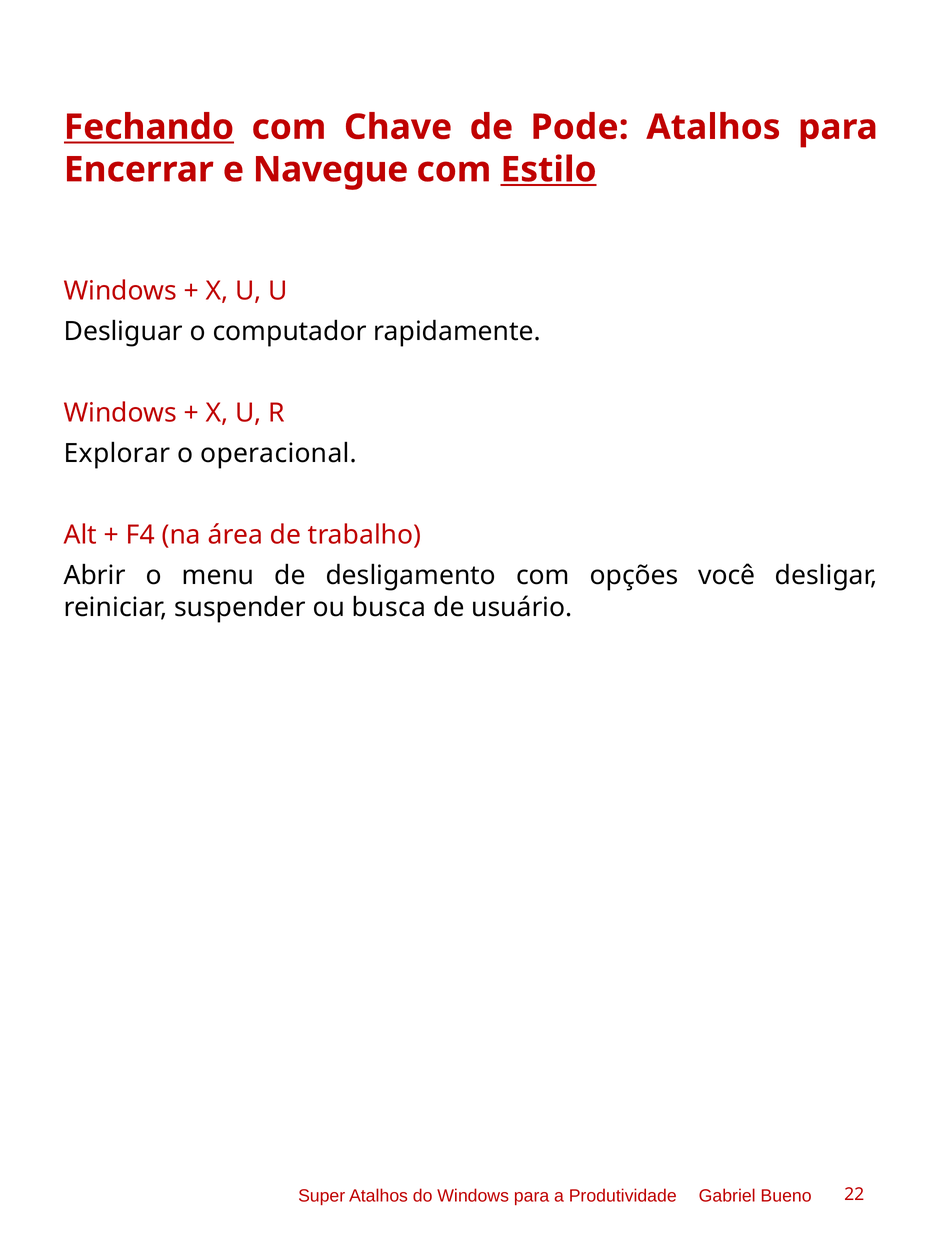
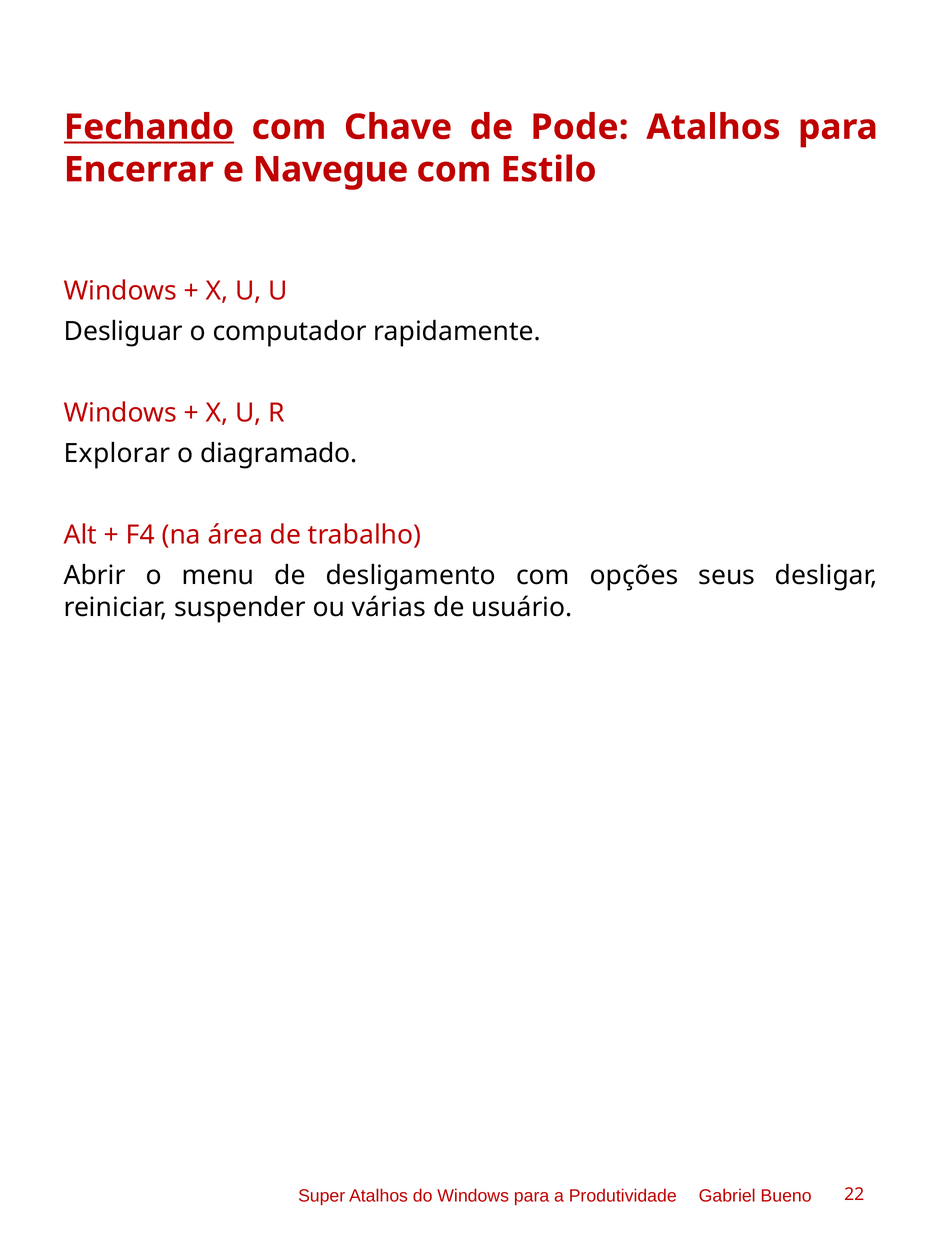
Estilo underline: present -> none
operacional: operacional -> diagramado
você: você -> seus
busca: busca -> várias
